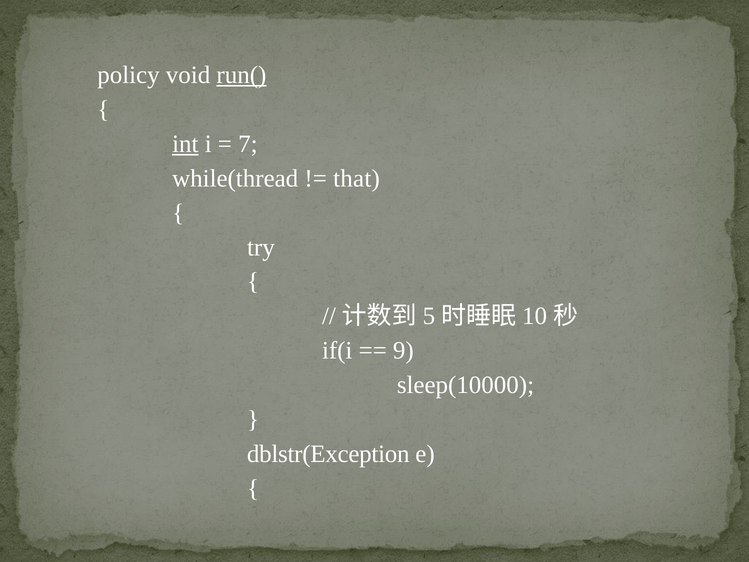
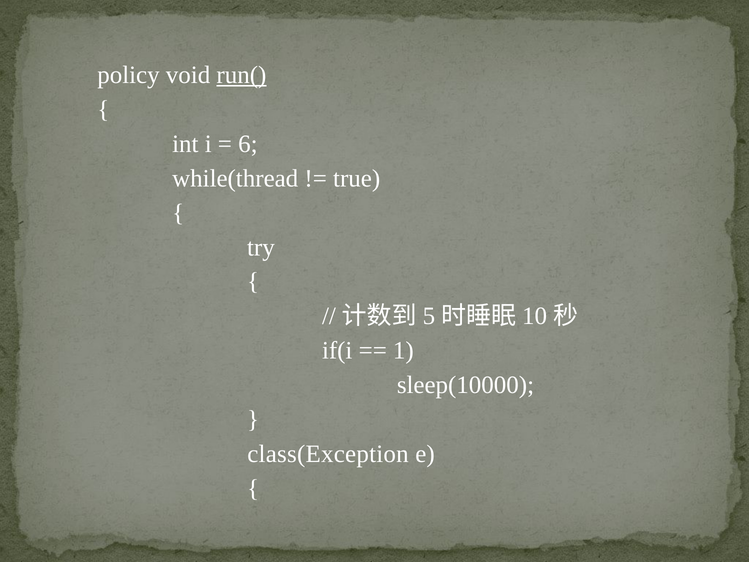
int underline: present -> none
7: 7 -> 6
that: that -> true
9: 9 -> 1
dblstr(Exception: dblstr(Exception -> class(Exception
